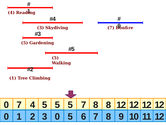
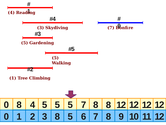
0 7: 7 -> 8
3 0: 0 -> 8
